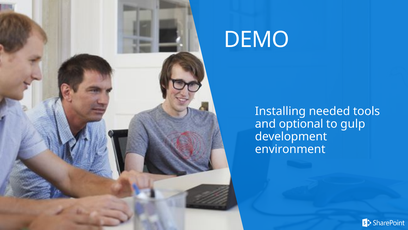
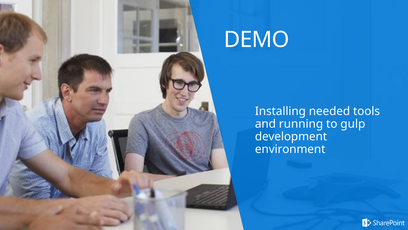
optional: optional -> running
